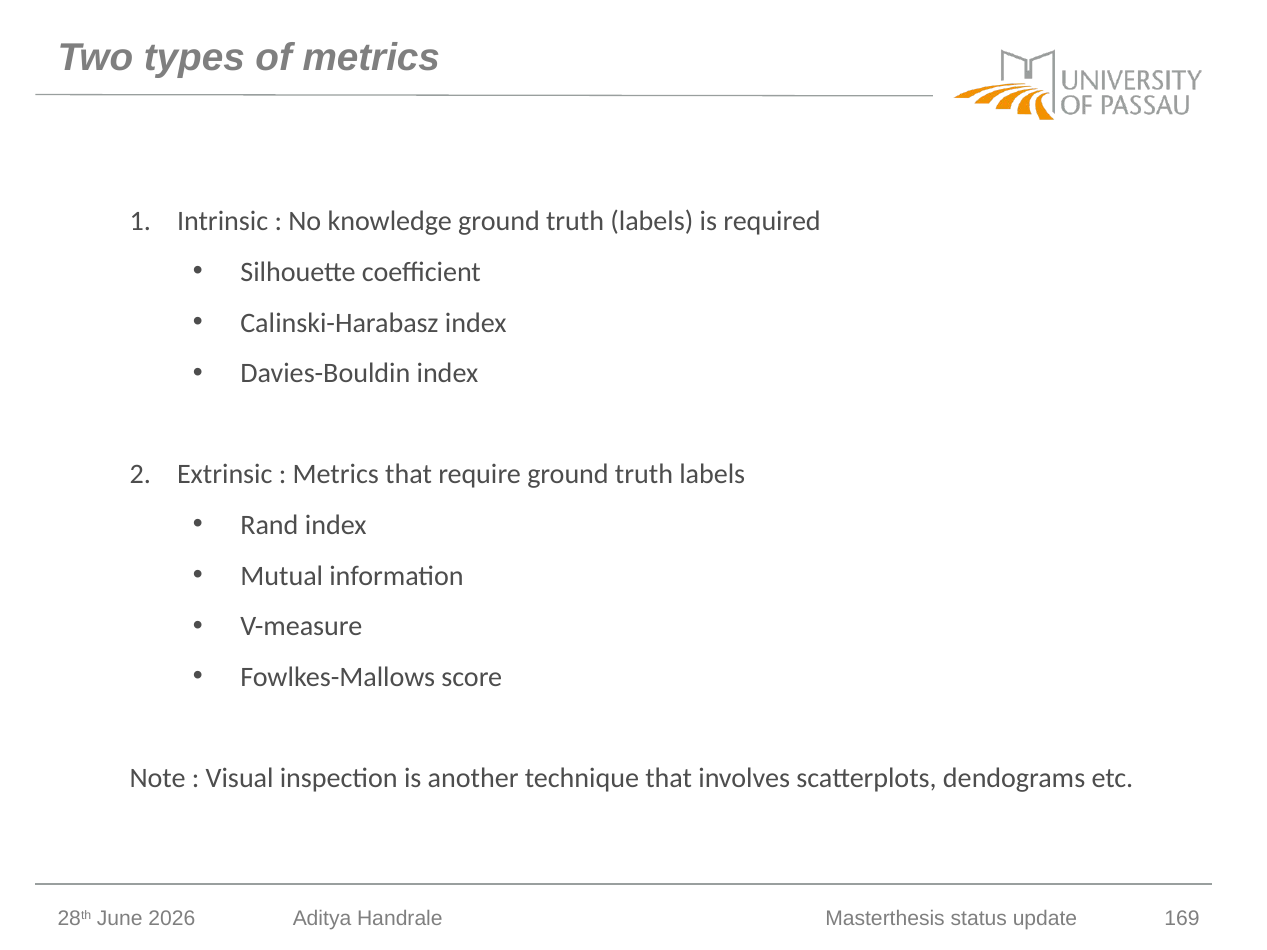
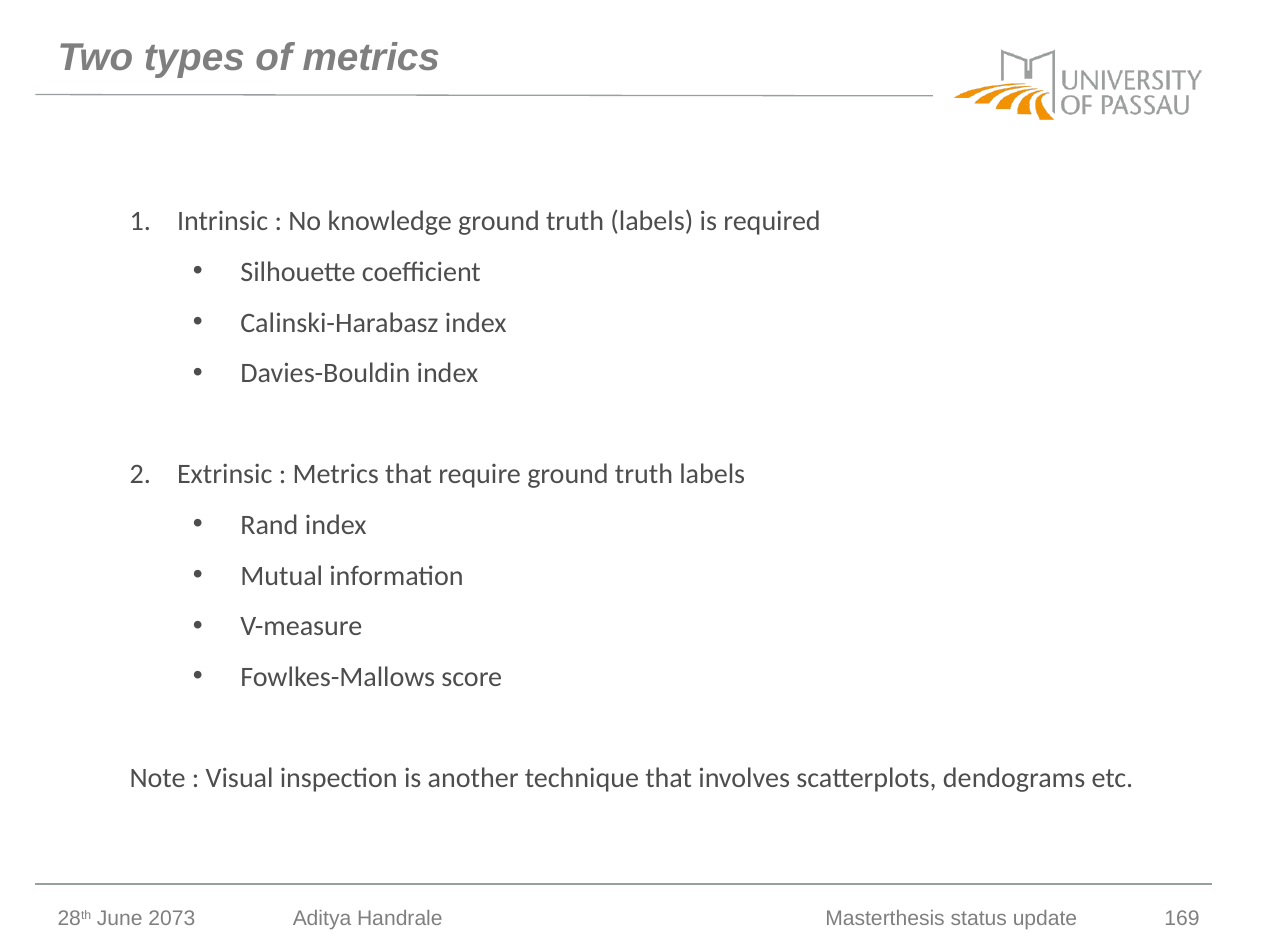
2026: 2026 -> 2073
